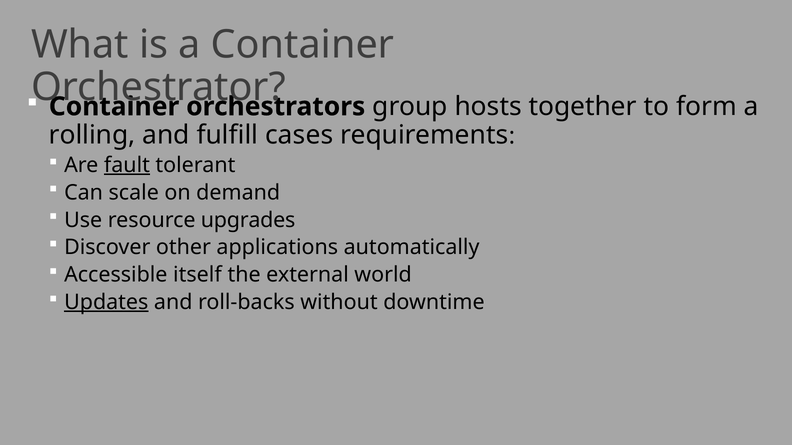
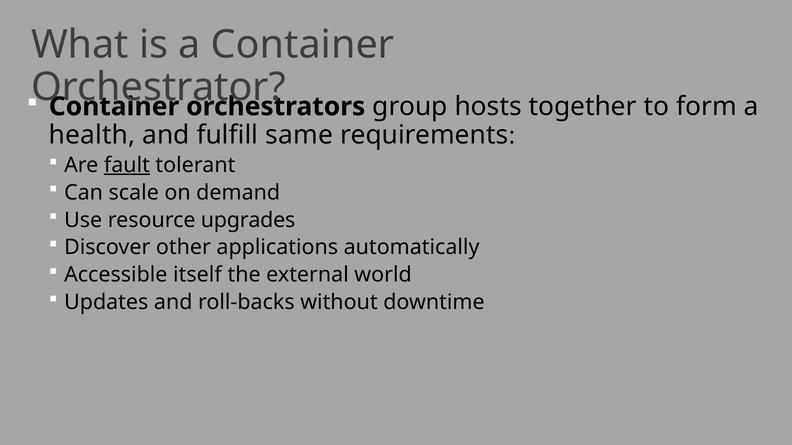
rolling: rolling -> health
cases: cases -> same
Updates underline: present -> none
